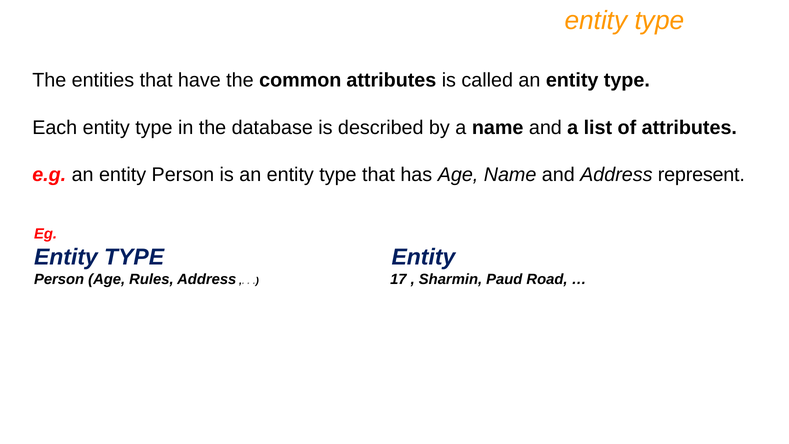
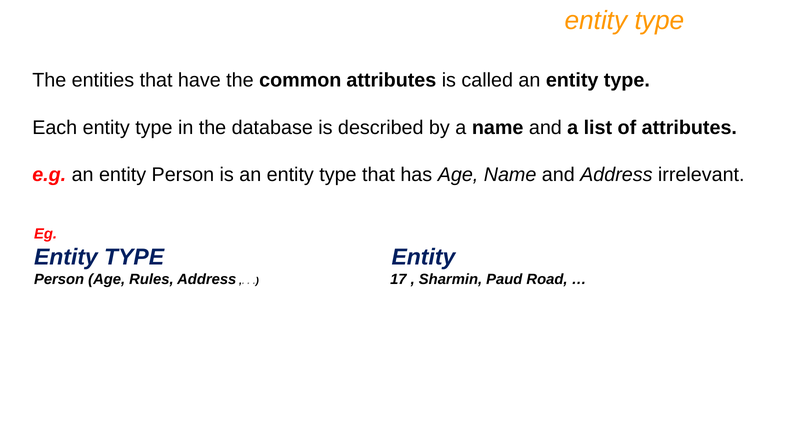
represent: represent -> irrelevant
